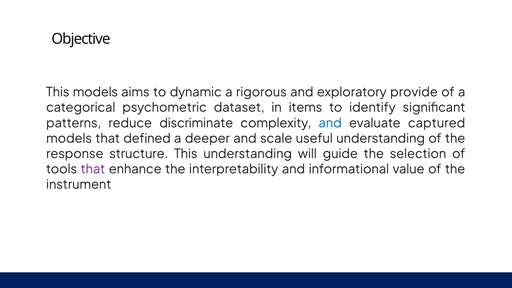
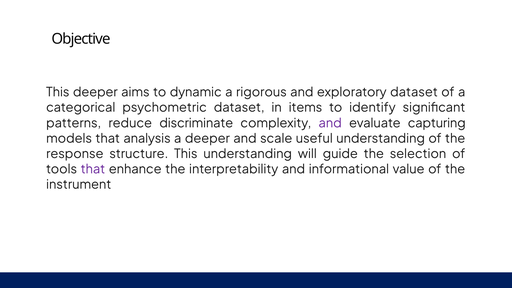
This models: models -> deeper
exploratory provide: provide -> dataset
and at (330, 123) colour: blue -> purple
captured: captured -> capturing
defined: defined -> analysis
